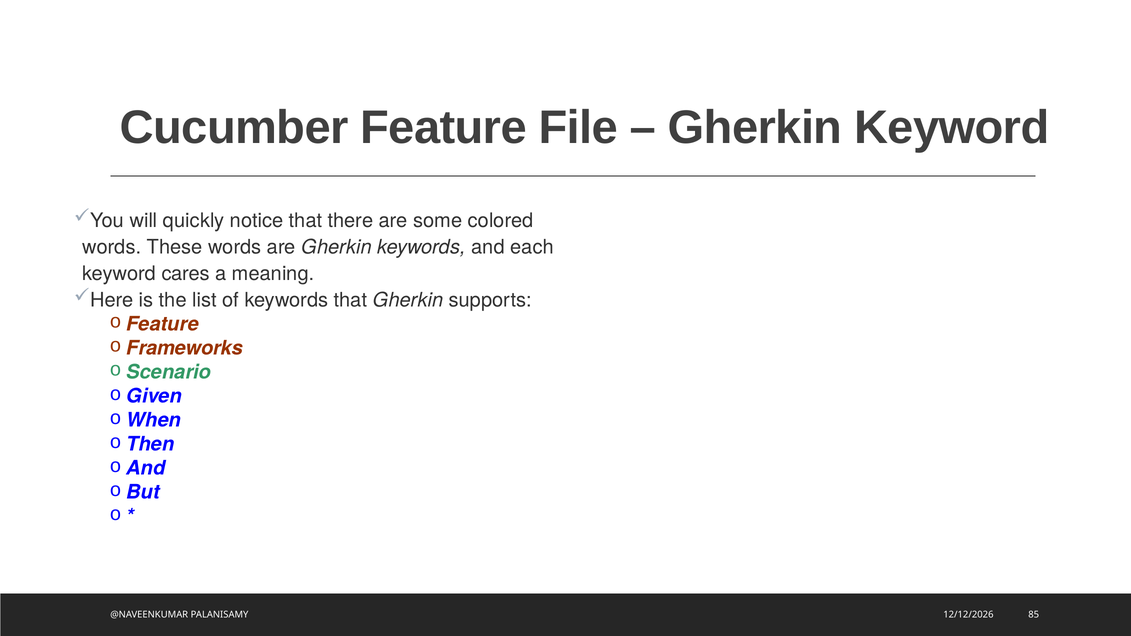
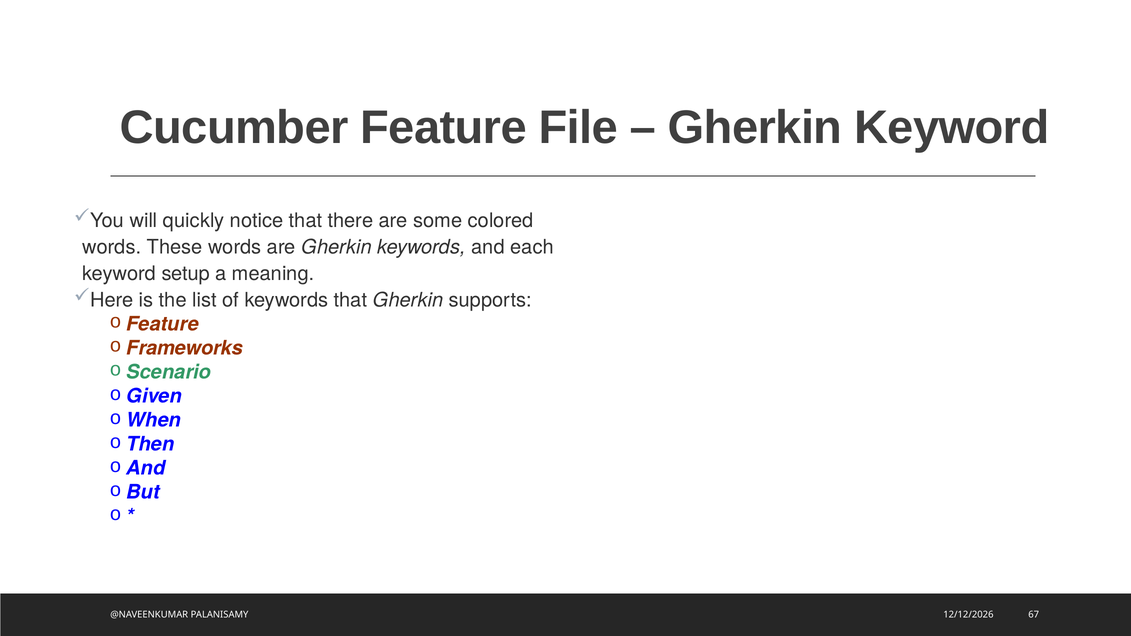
cares: cares -> setup
85: 85 -> 67
